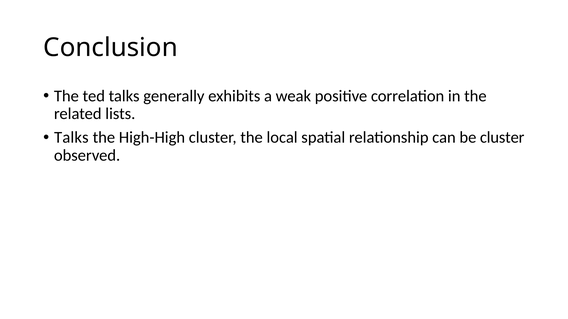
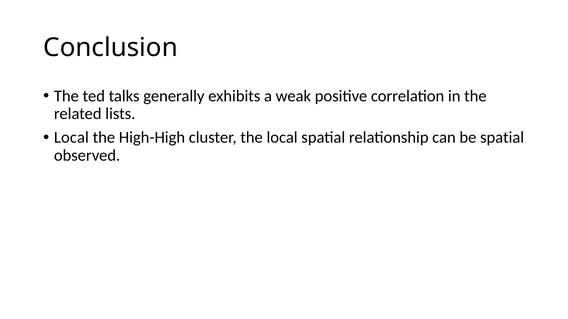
Talks at (71, 138): Talks -> Local
be cluster: cluster -> spatial
